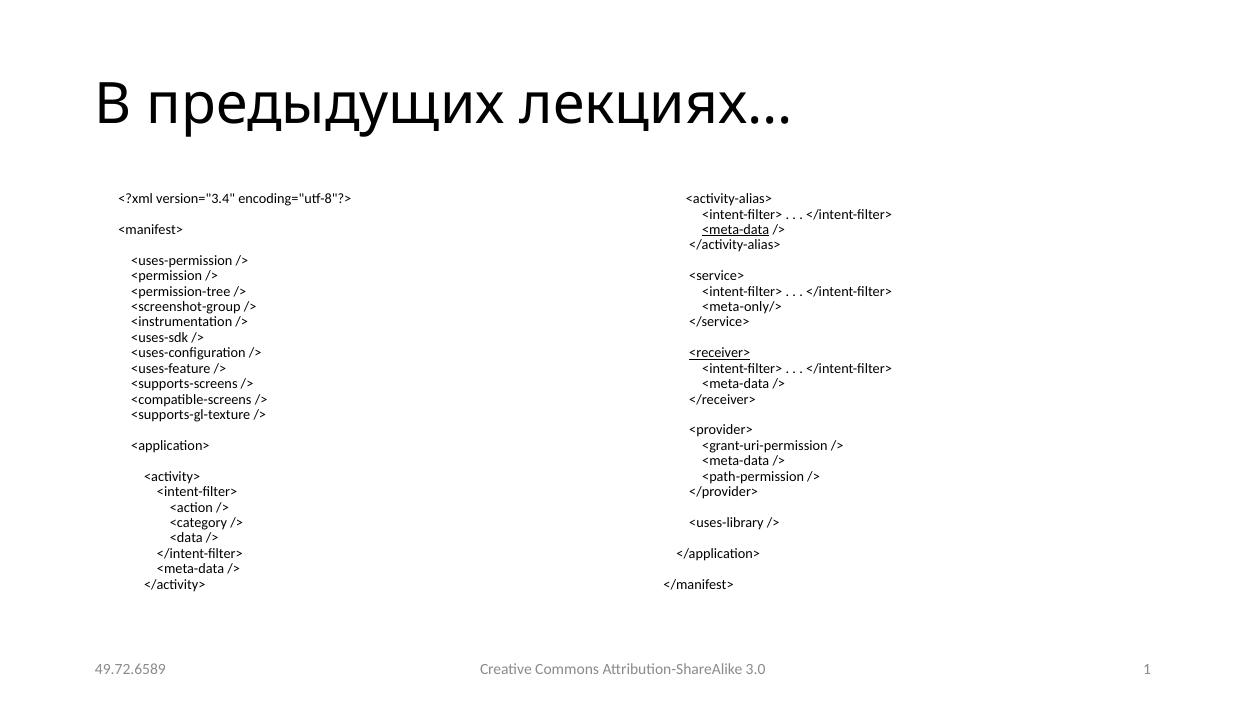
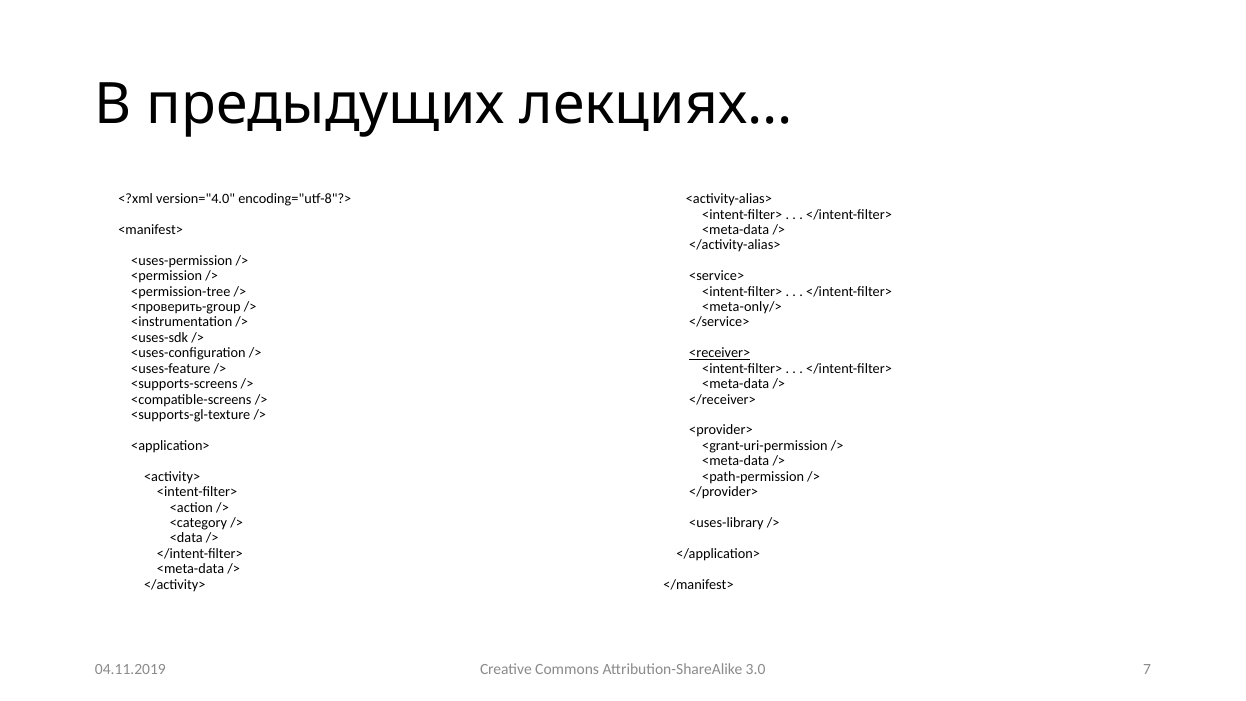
version="3.4: version="3.4 -> version="4.0
<meta-data at (736, 230) underline: present -> none
<screenshot-group: <screenshot-group -> <проверить-group
49.72.6589: 49.72.6589 -> 04.11.2019
1: 1 -> 7
